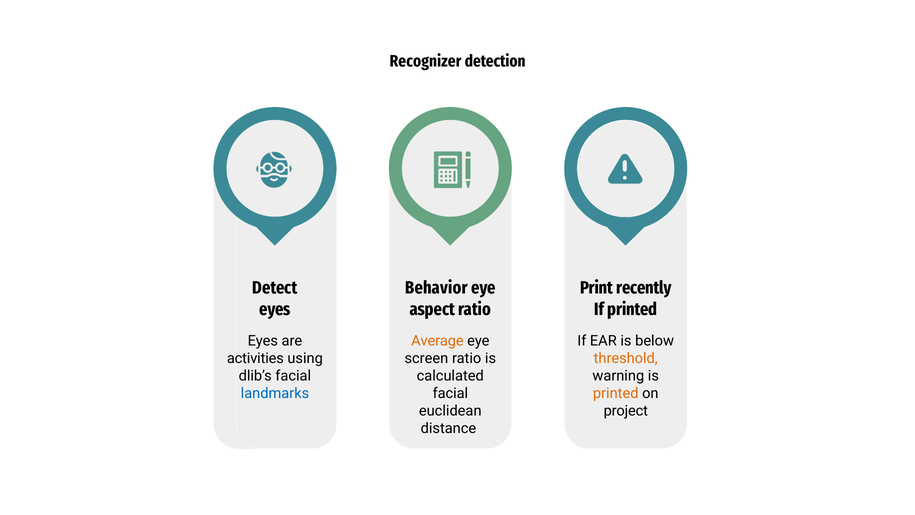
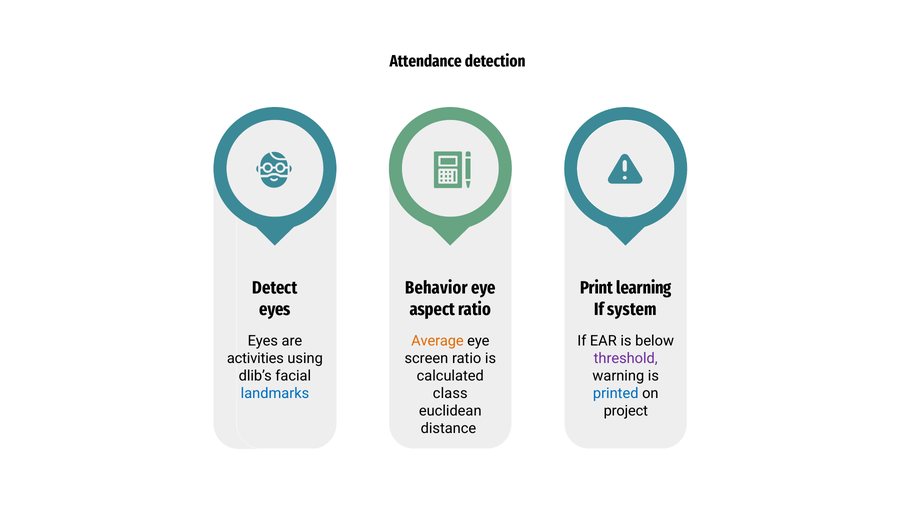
Recognizer: Recognizer -> Attendance
recently: recently -> learning
If printed: printed -> system
threshold colour: orange -> purple
facial at (450, 393): facial -> class
printed at (616, 393) colour: orange -> blue
